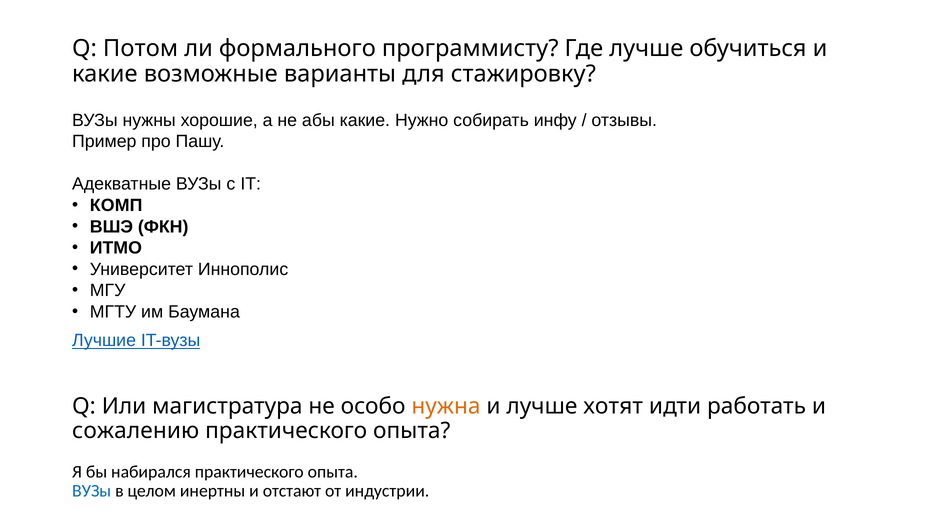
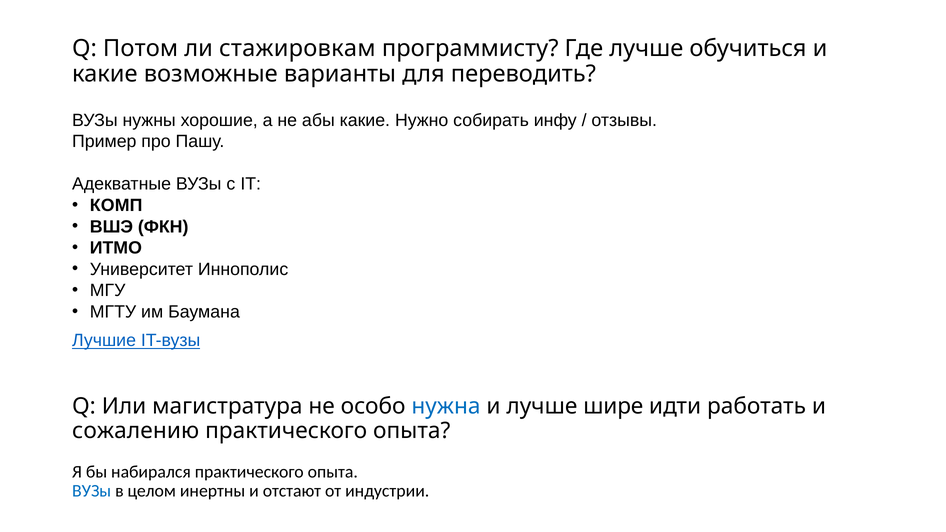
формального: формального -> стажировкам
стажировку: стажировку -> переводить
нужна colour: orange -> blue
хотят: хотят -> шире
